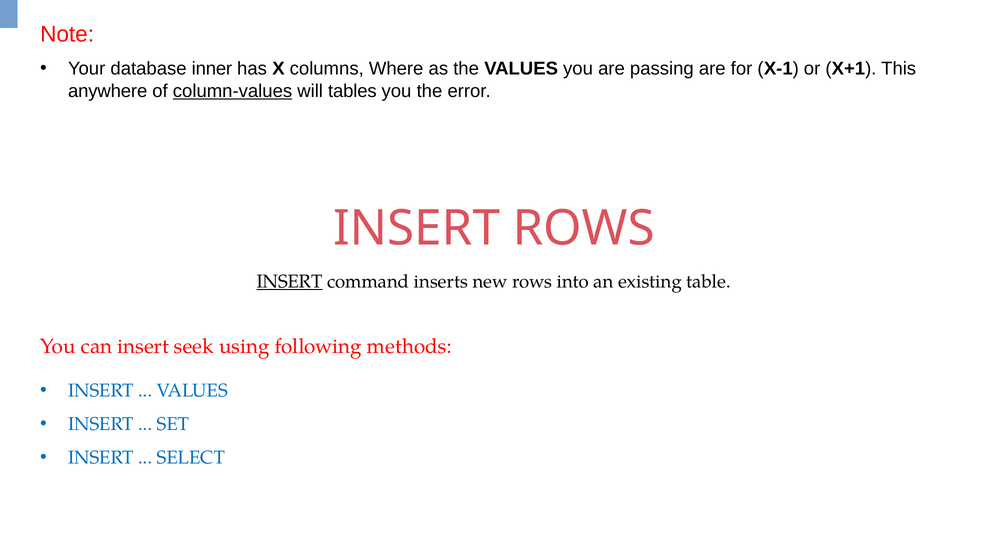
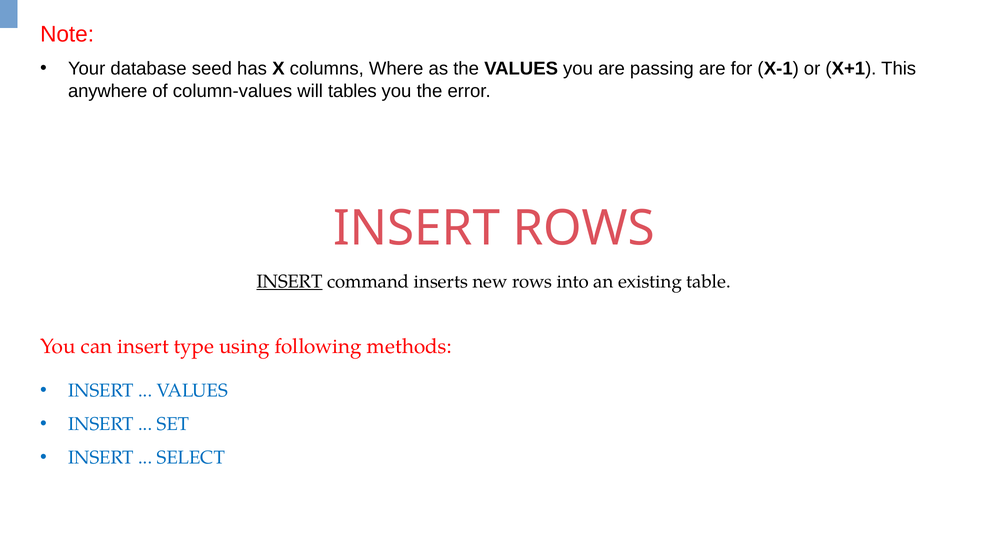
inner: inner -> seed
column-values underline: present -> none
seek: seek -> type
